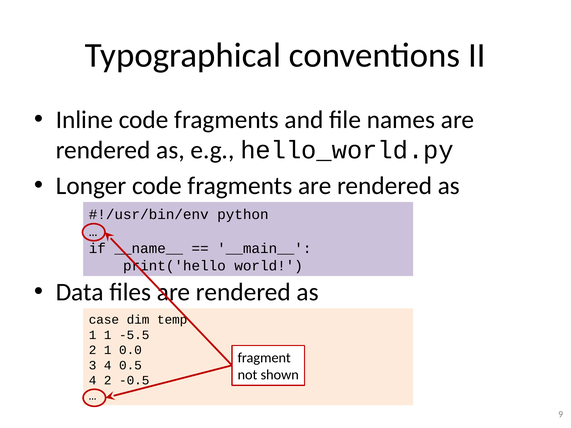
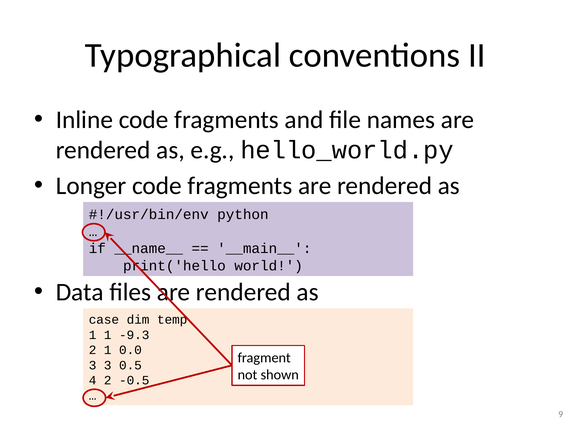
-5.5: -5.5 -> -9.3
3 4: 4 -> 3
